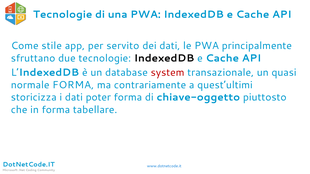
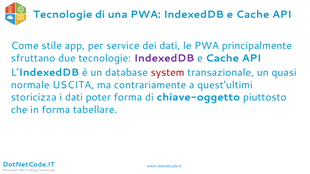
servito: servito -> service
IndexedDB at (164, 58) colour: black -> purple
normale FORMA: FORMA -> USCITA
